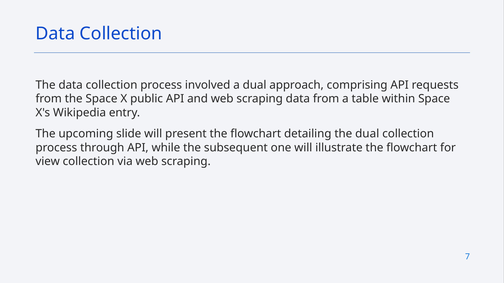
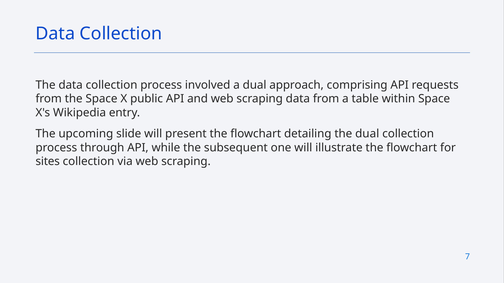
view: view -> sites
